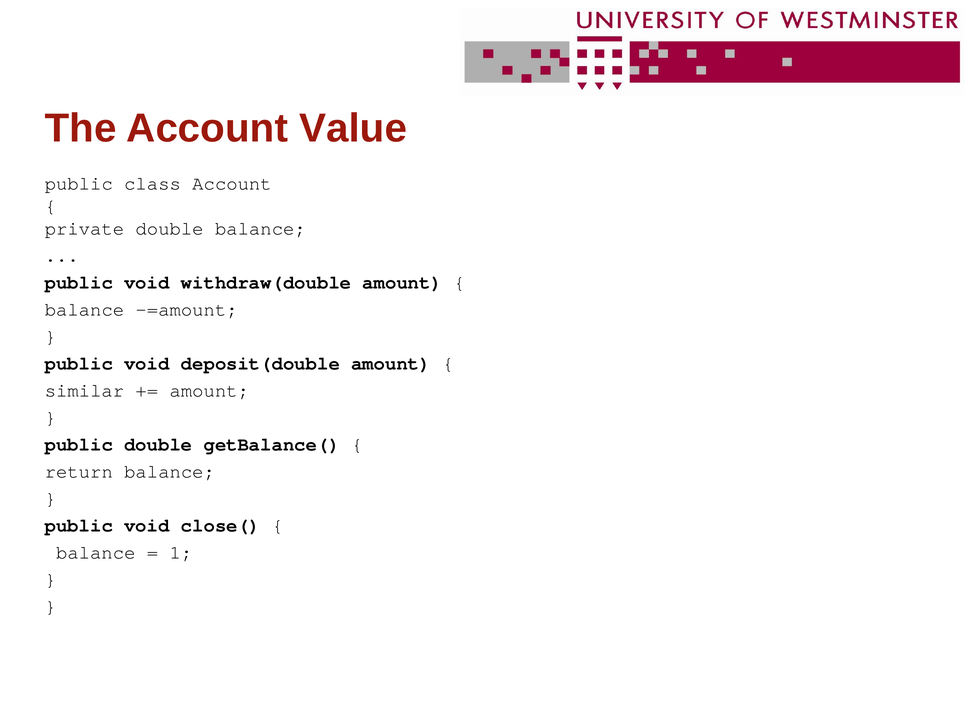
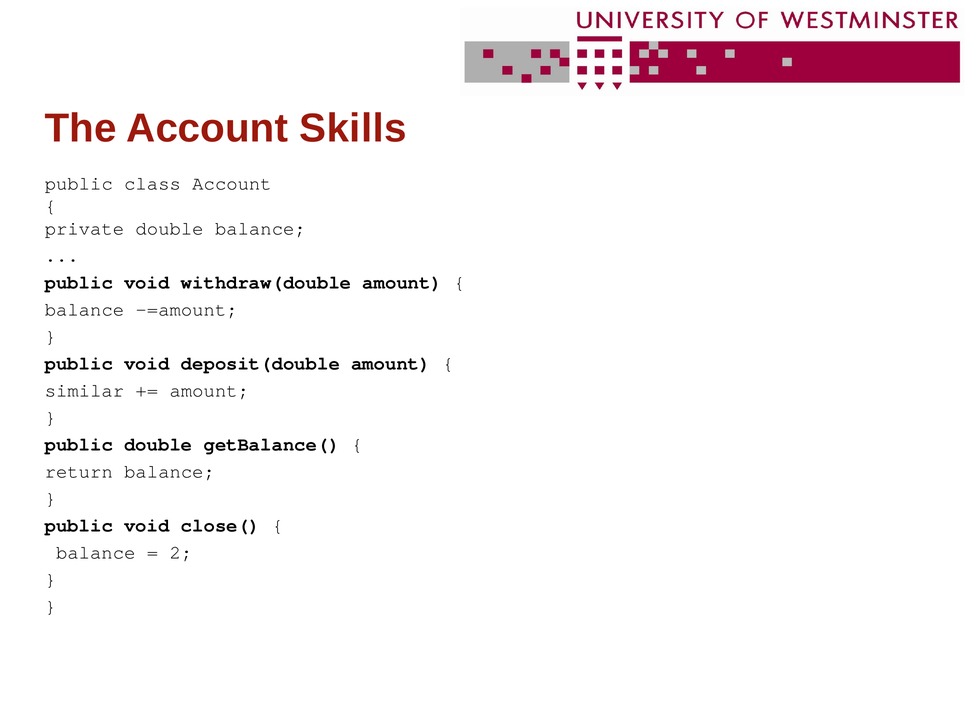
Value: Value -> Skills
1: 1 -> 2
